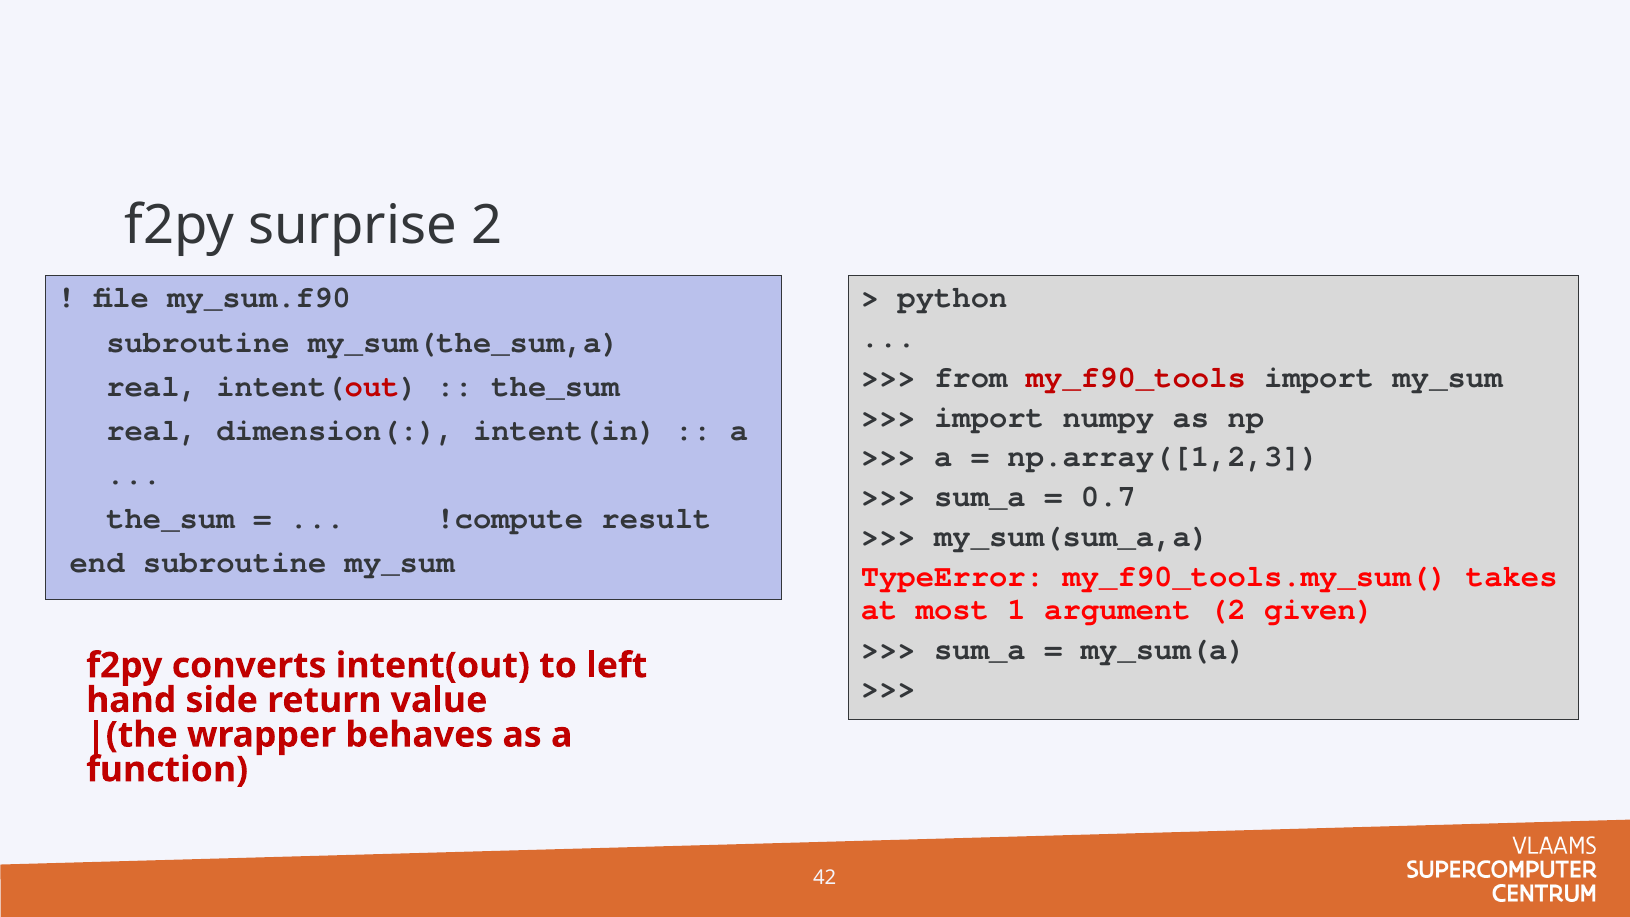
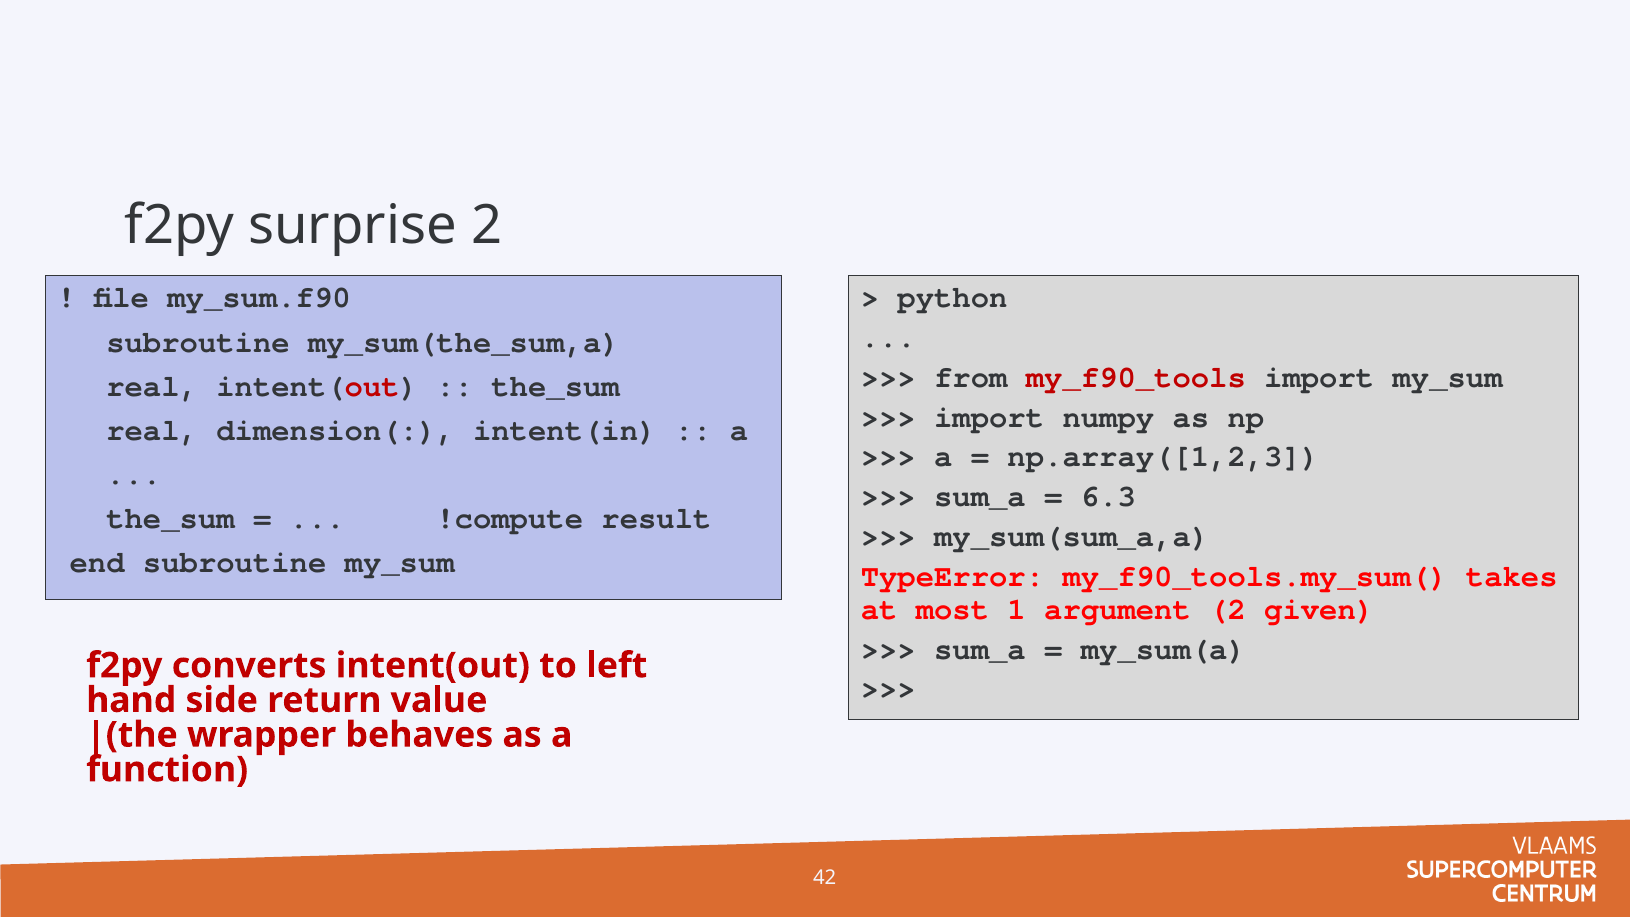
0.7: 0.7 -> 6.3
